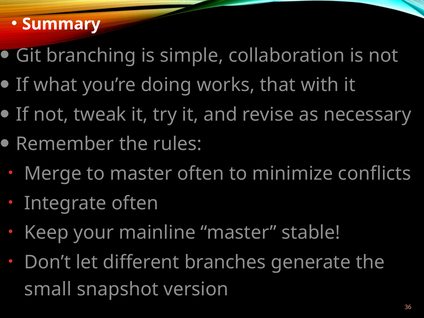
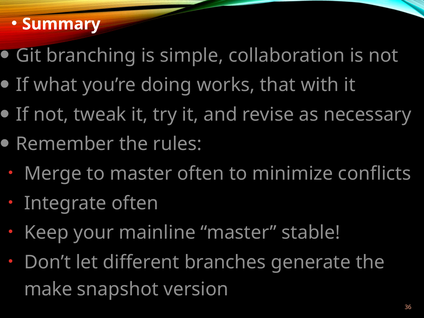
small: small -> make
